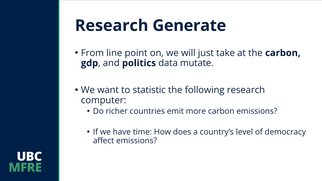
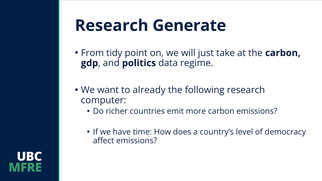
line: line -> tidy
mutate: mutate -> regime
statistic: statistic -> already
